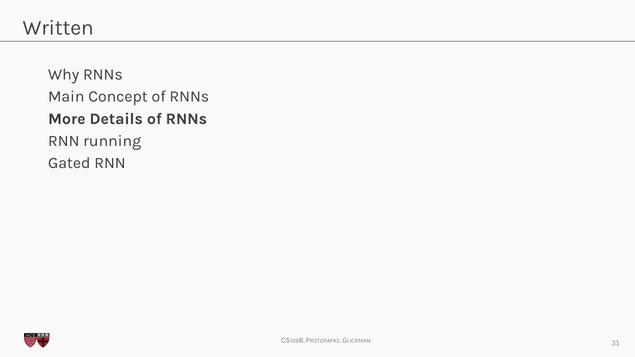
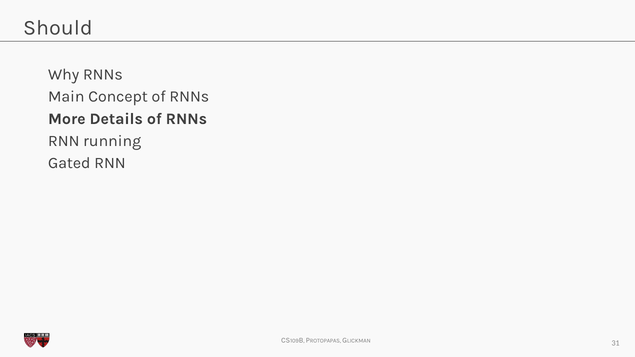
Written: Written -> Should
